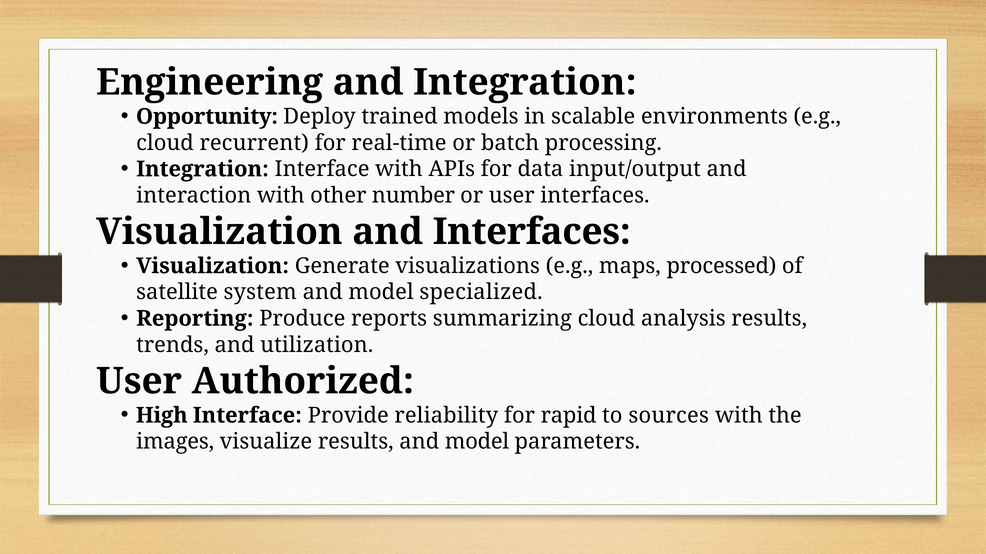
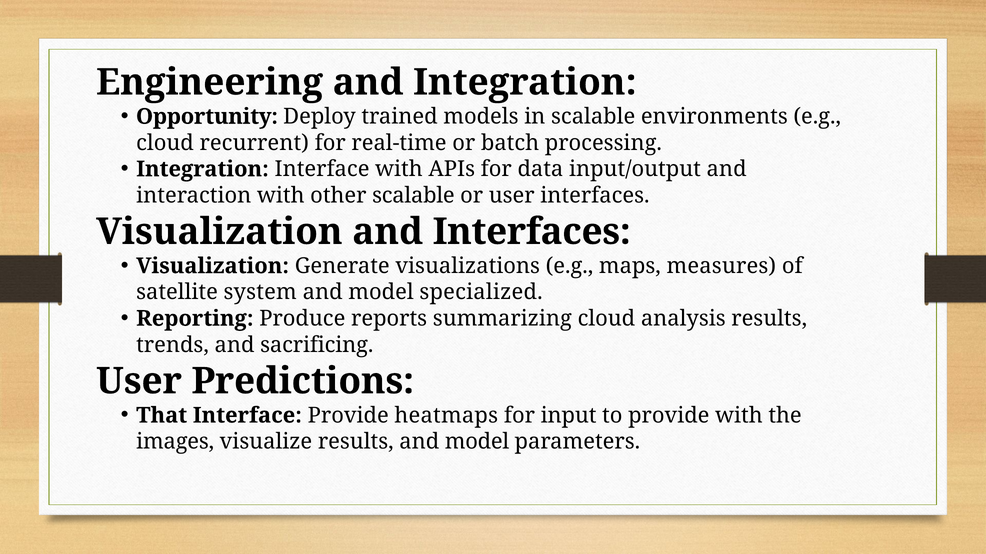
other number: number -> scalable
processed: processed -> measures
utilization: utilization -> sacrificing
Authorized: Authorized -> Predictions
High: High -> That
reliability: reliability -> heatmaps
rapid: rapid -> input
to sources: sources -> provide
